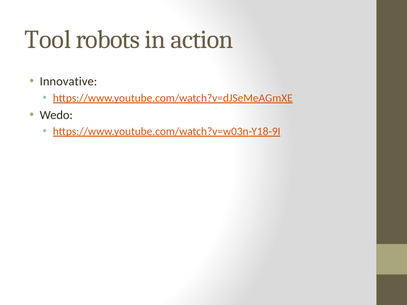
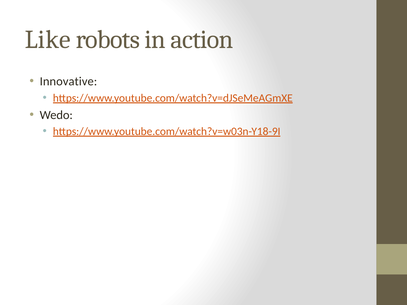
Tool: Tool -> Like
